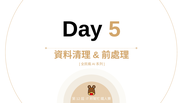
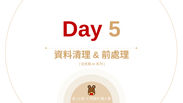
Day colour: black -> red
